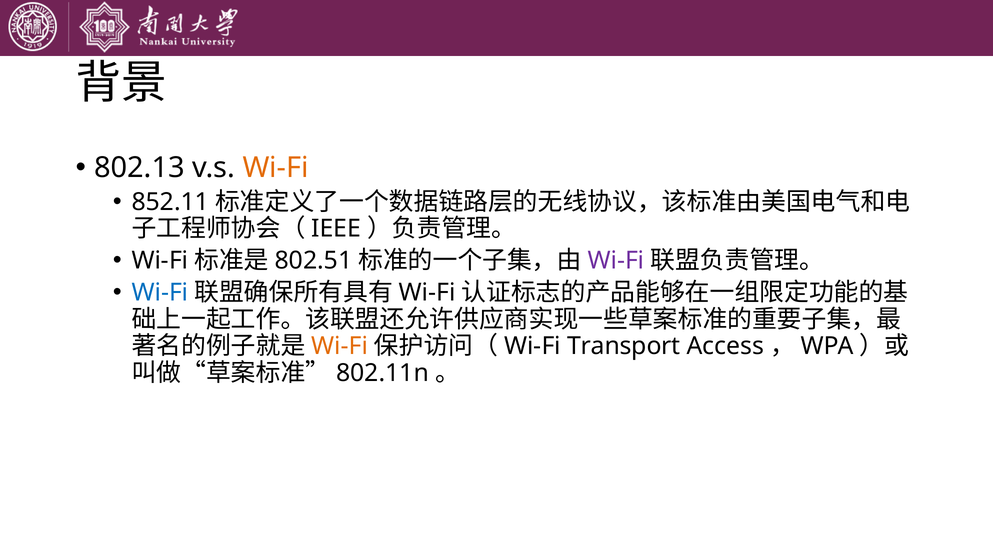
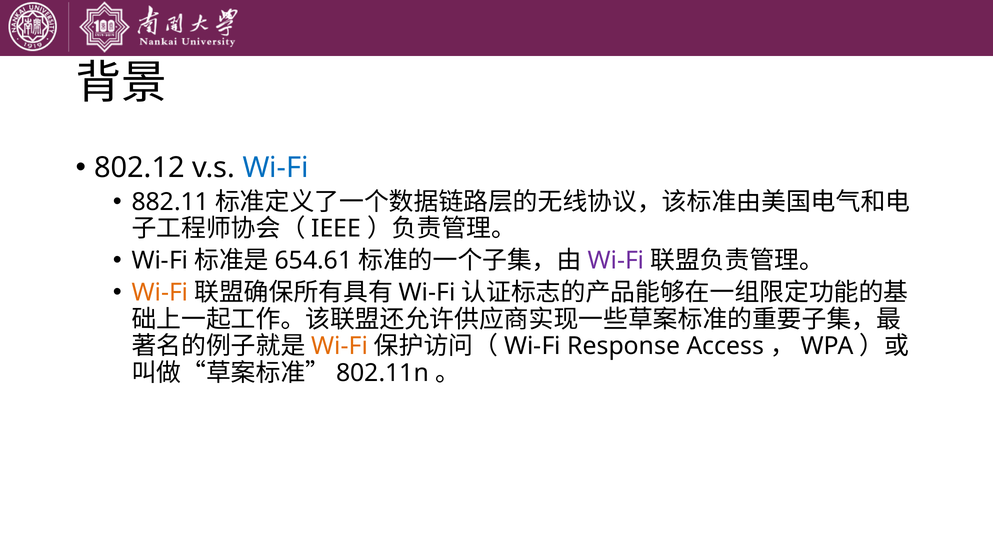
802.13: 802.13 -> 802.12
Wi-Fi at (276, 168) colour: orange -> blue
852.11: 852.11 -> 882.11
802.51: 802.51 -> 654.61
Wi-Fi at (160, 293) colour: blue -> orange
Transport: Transport -> Response
